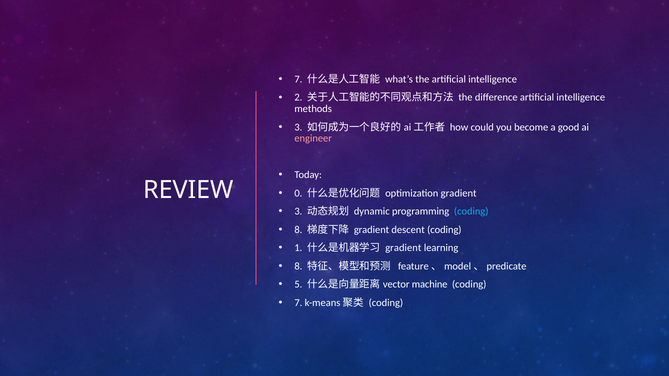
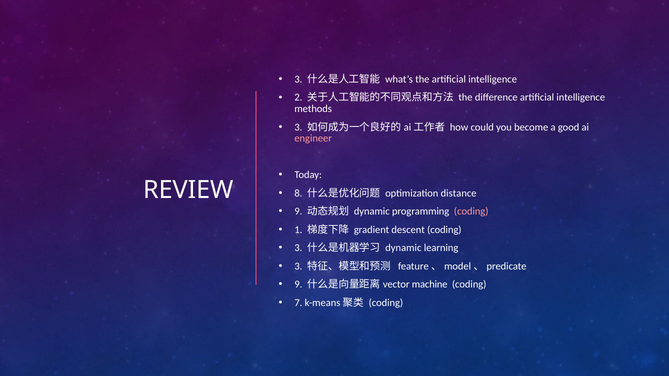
7 at (298, 79): 7 -> 3
0: 0 -> 8
optimization gradient: gradient -> distance
3 at (298, 212): 3 -> 9
coding at (471, 212) colour: light blue -> pink
8 at (298, 230): 8 -> 1
1 at (298, 248): 1 -> 3
gradient at (403, 248): gradient -> dynamic
8 at (298, 266): 8 -> 3
5 at (298, 285): 5 -> 9
